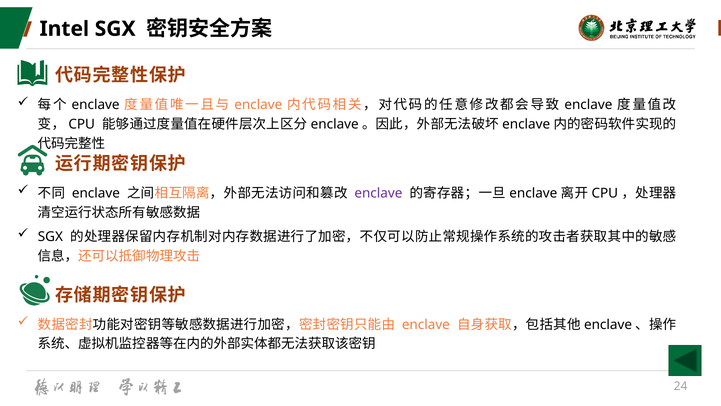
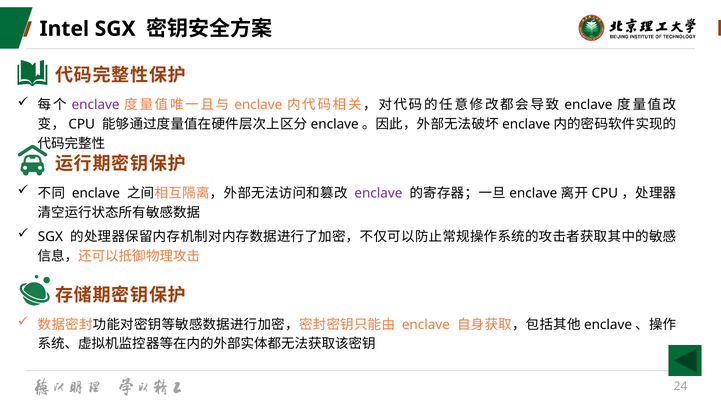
enclave at (96, 105) colour: black -> purple
